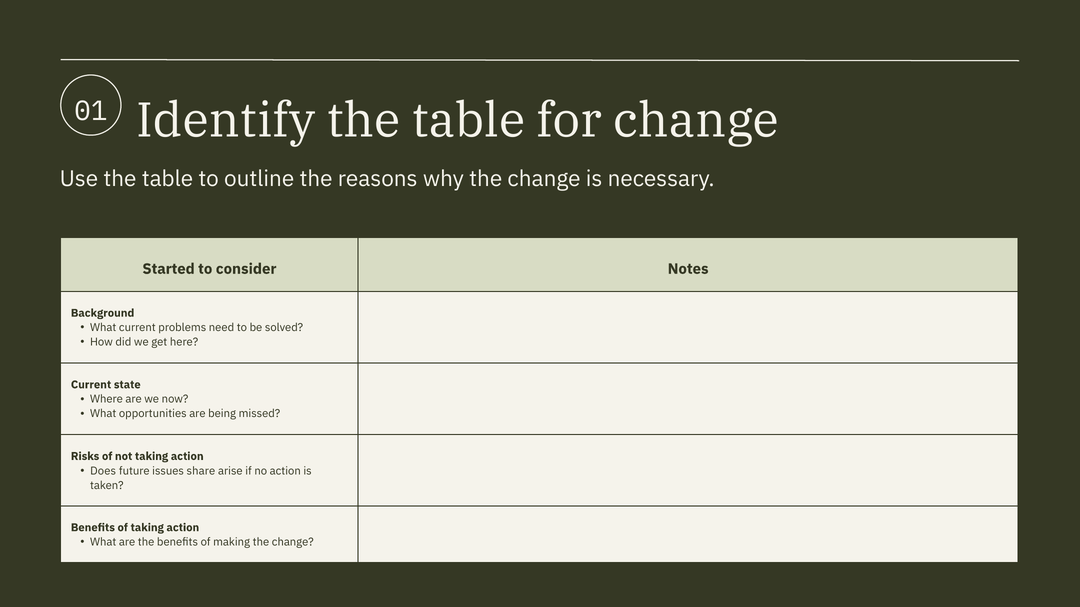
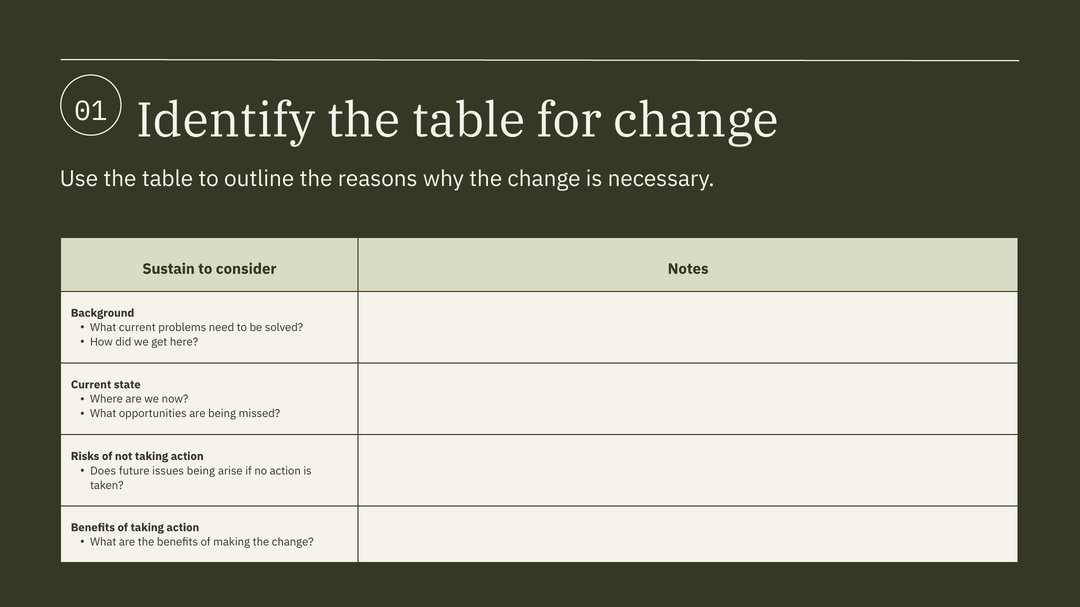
Started: Started -> Sustain
issues share: share -> being
